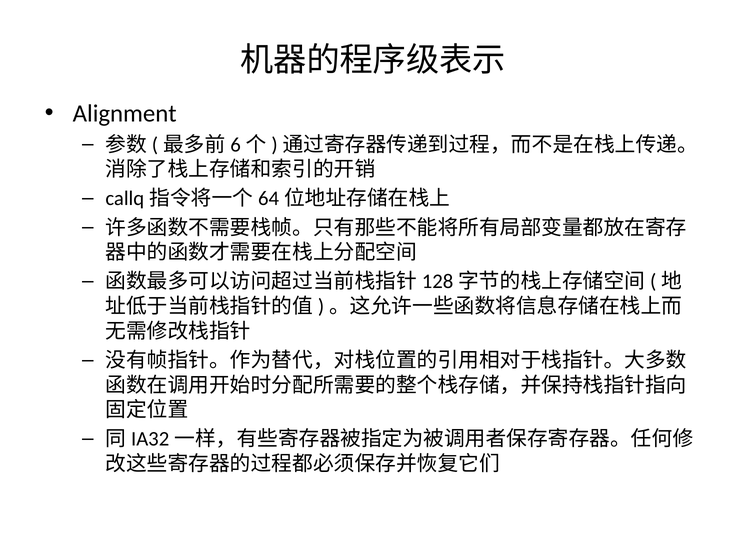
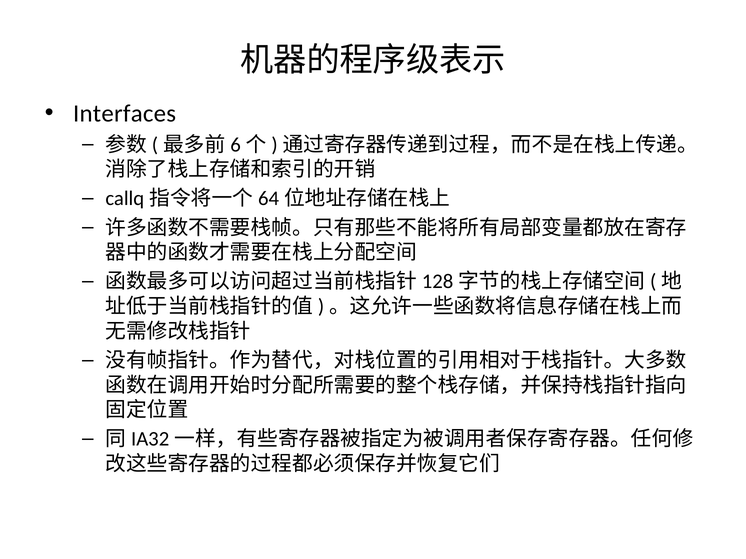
Alignment: Alignment -> Interfaces
